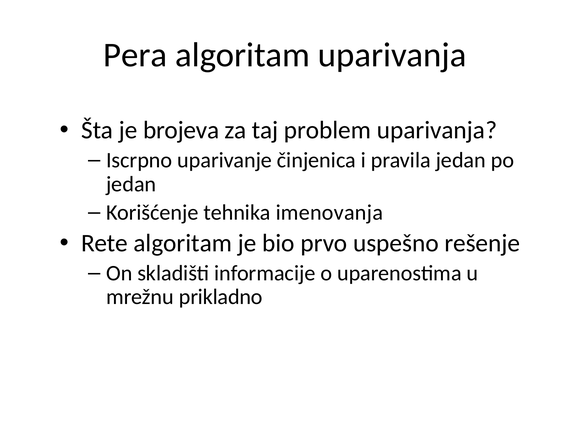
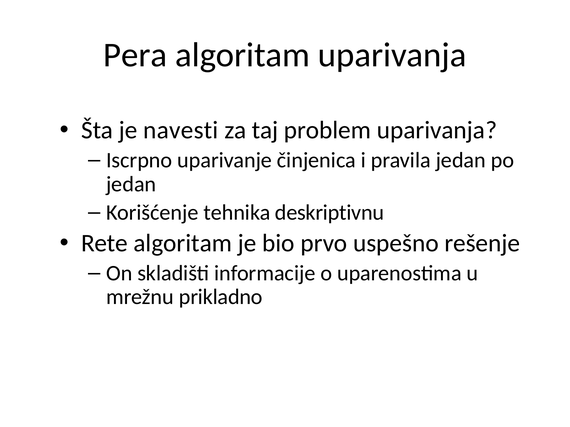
brojeva: brojeva -> navesti
imenovanja: imenovanja -> deskriptivnu
